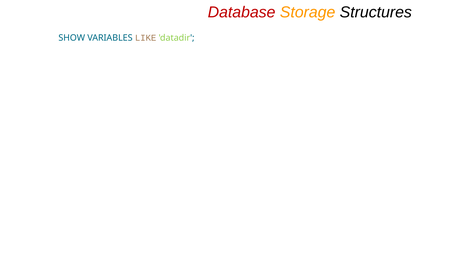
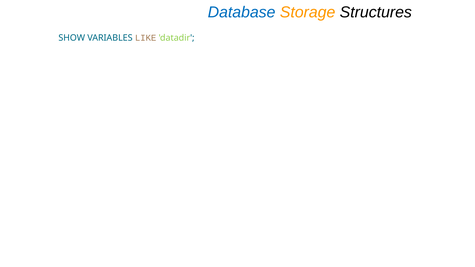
Database colour: red -> blue
